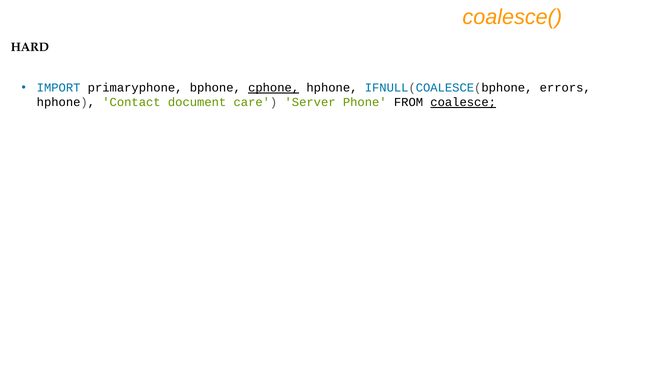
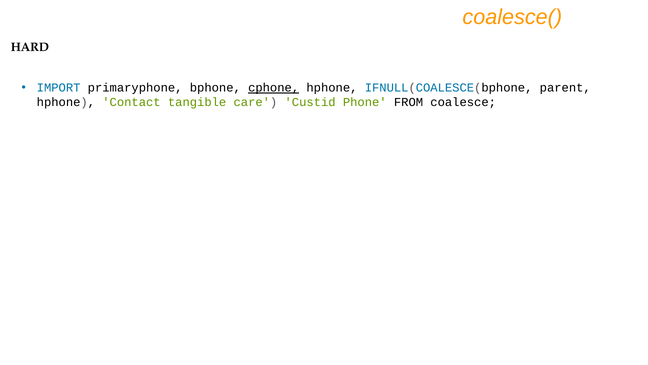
errors: errors -> parent
document: document -> tangible
Server: Server -> Custid
coalesce underline: present -> none
